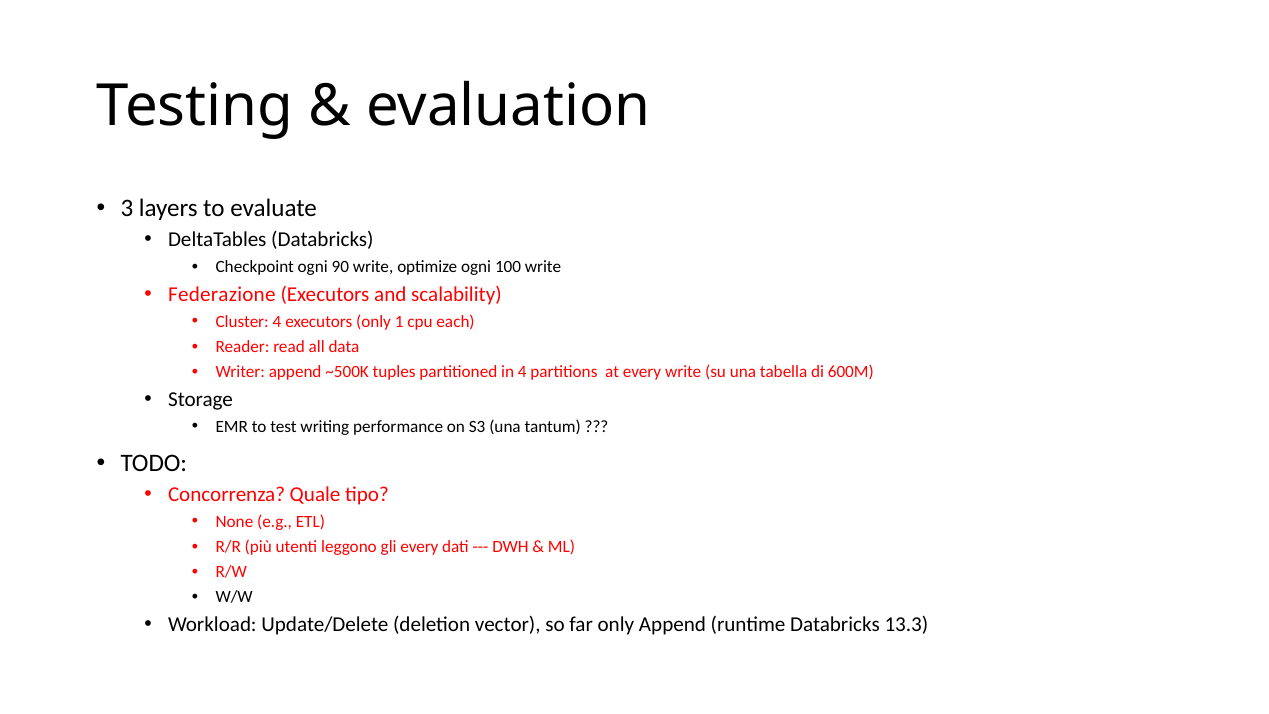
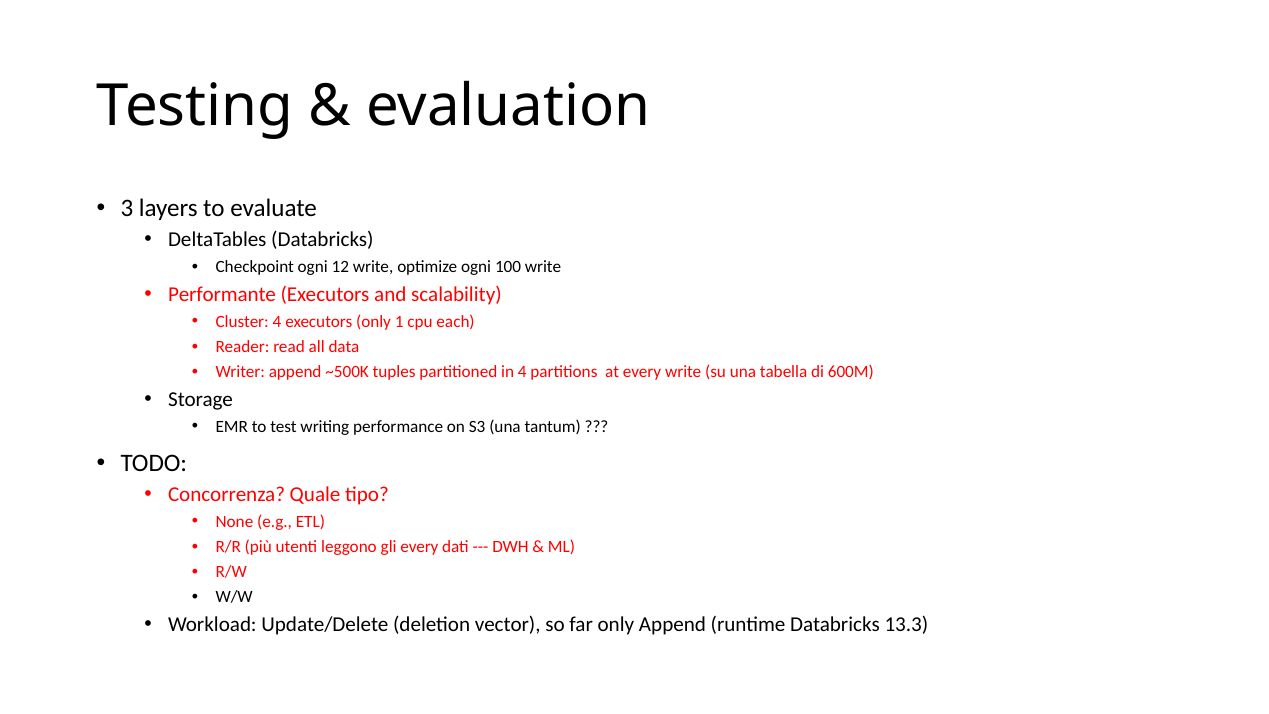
90: 90 -> 12
Federazione: Federazione -> Performante
